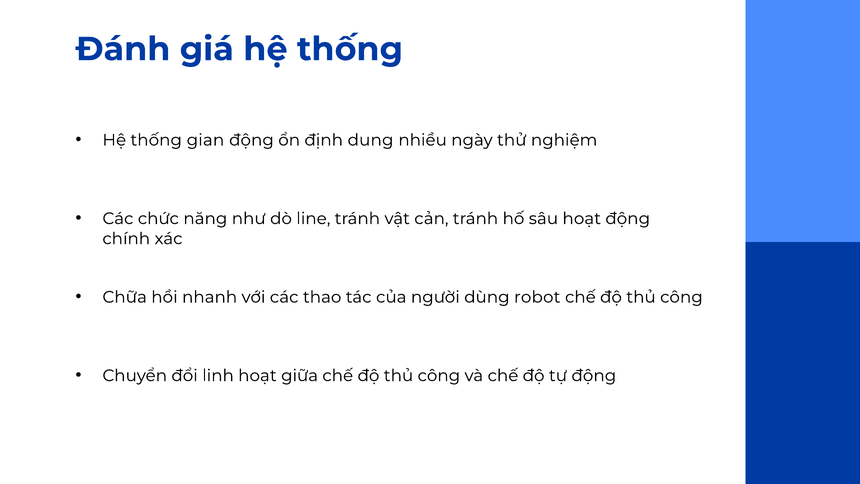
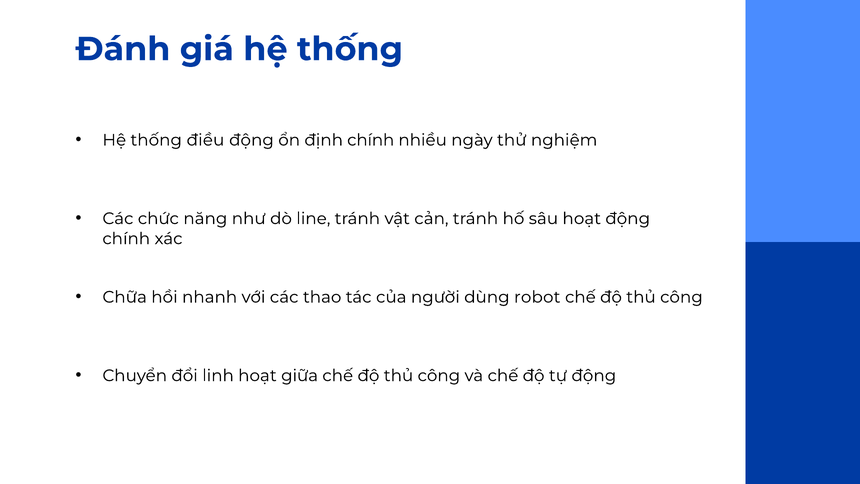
gian: gian -> điều
định dung: dung -> chính
